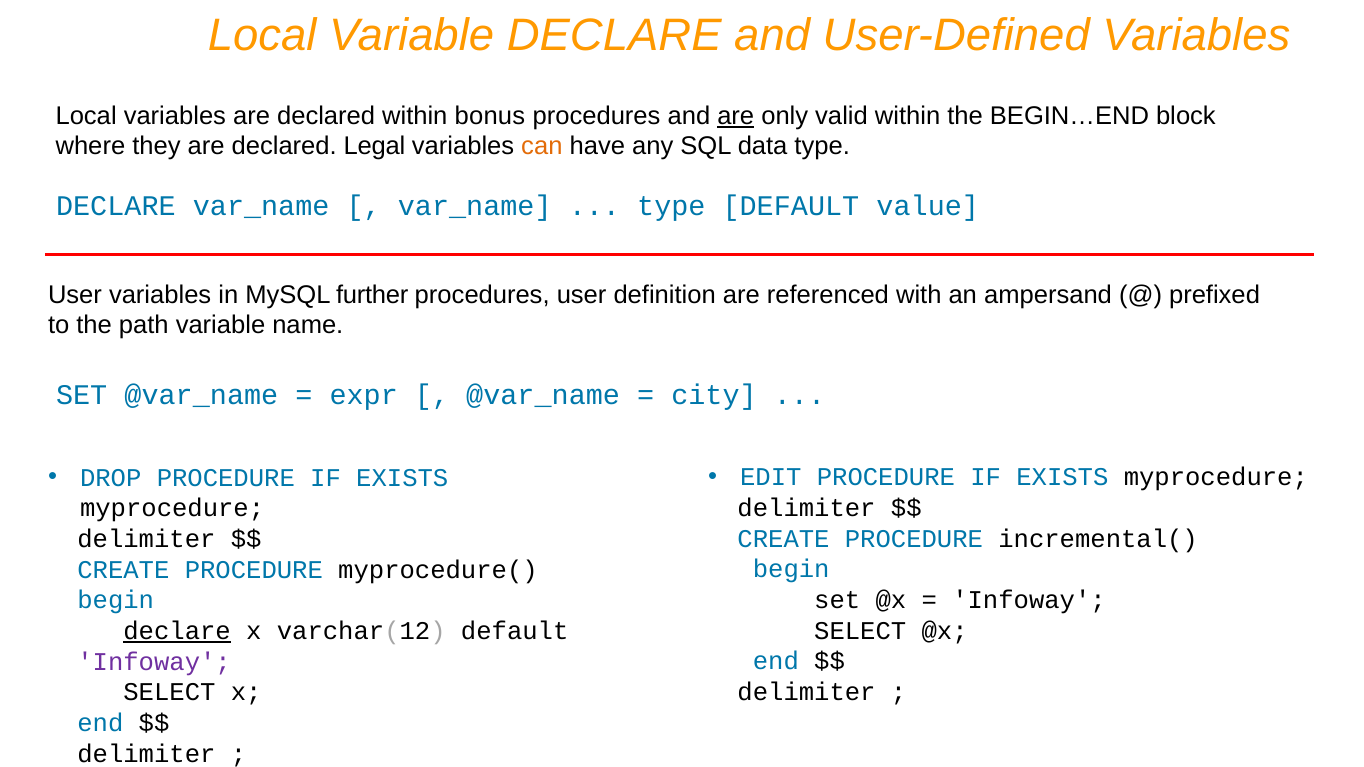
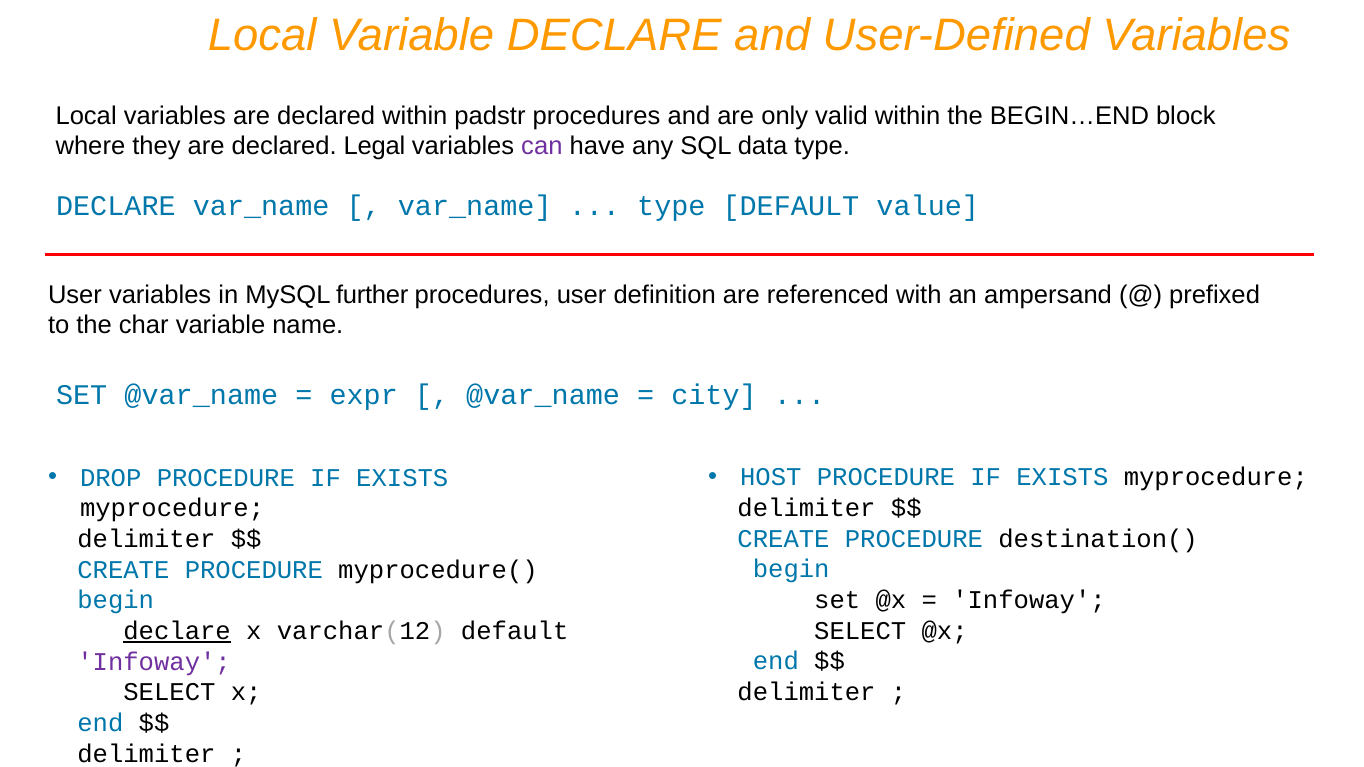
bonus: bonus -> padstr
are at (736, 116) underline: present -> none
can colour: orange -> purple
path: path -> char
EDIT: EDIT -> HOST
incremental(: incremental( -> destination(
